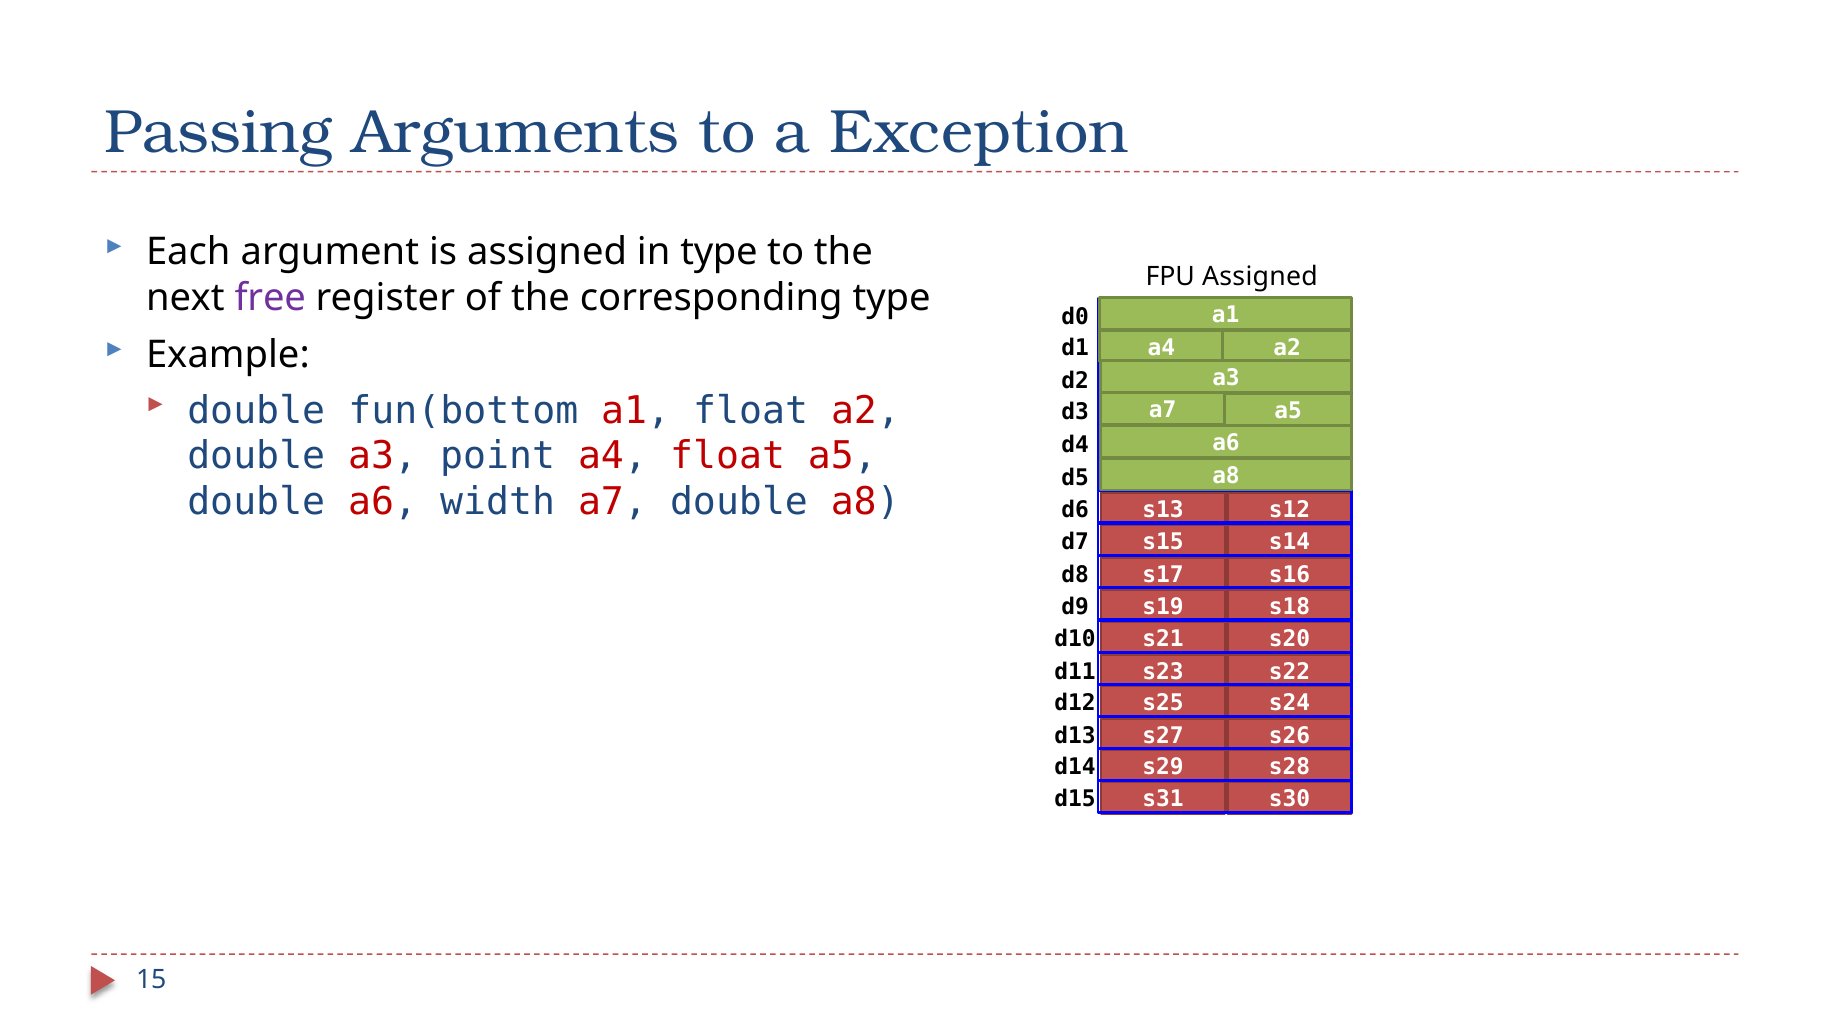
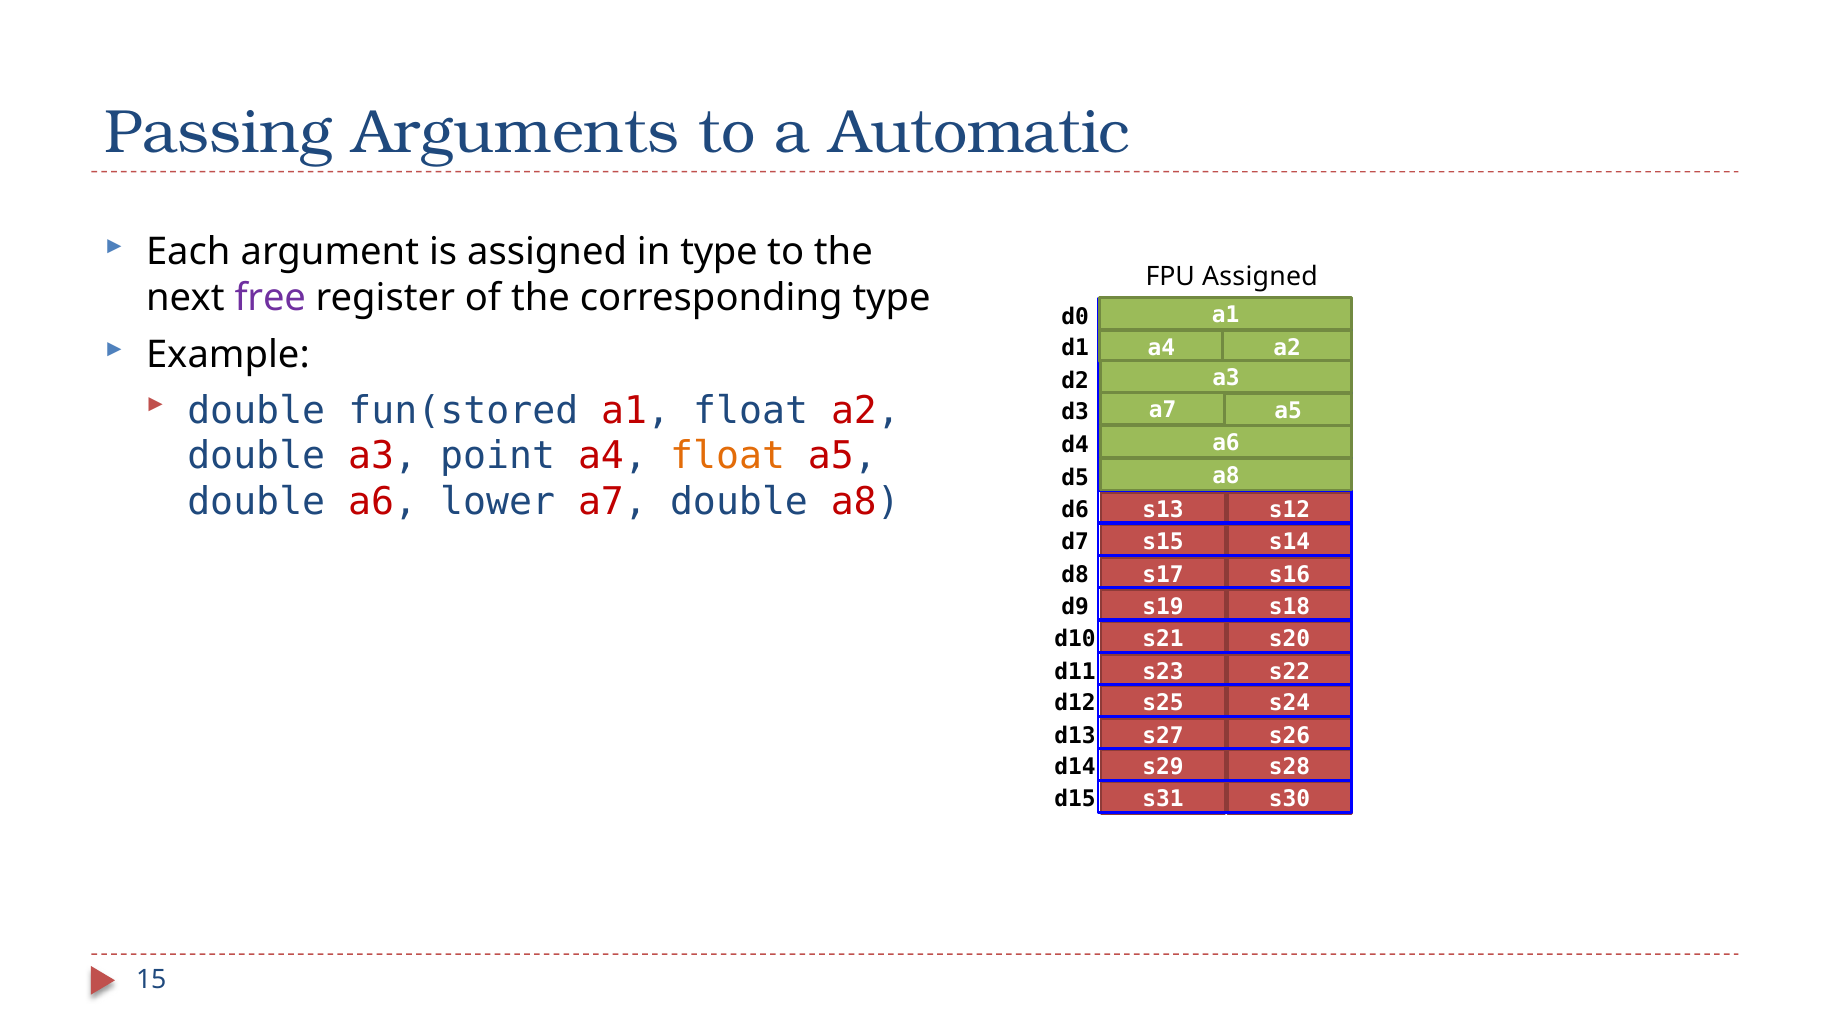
Exception: Exception -> Automatic
fun(bottom: fun(bottom -> fun(stored
float at (728, 456) colour: red -> orange
width: width -> lower
